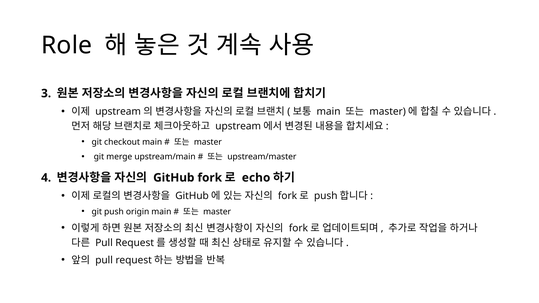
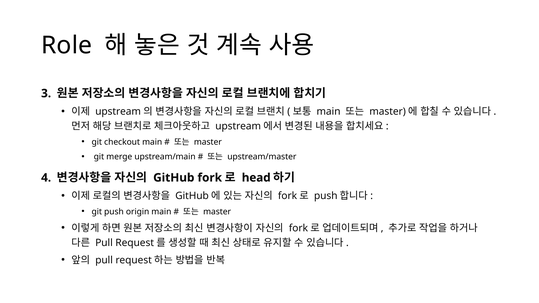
echo: echo -> head
